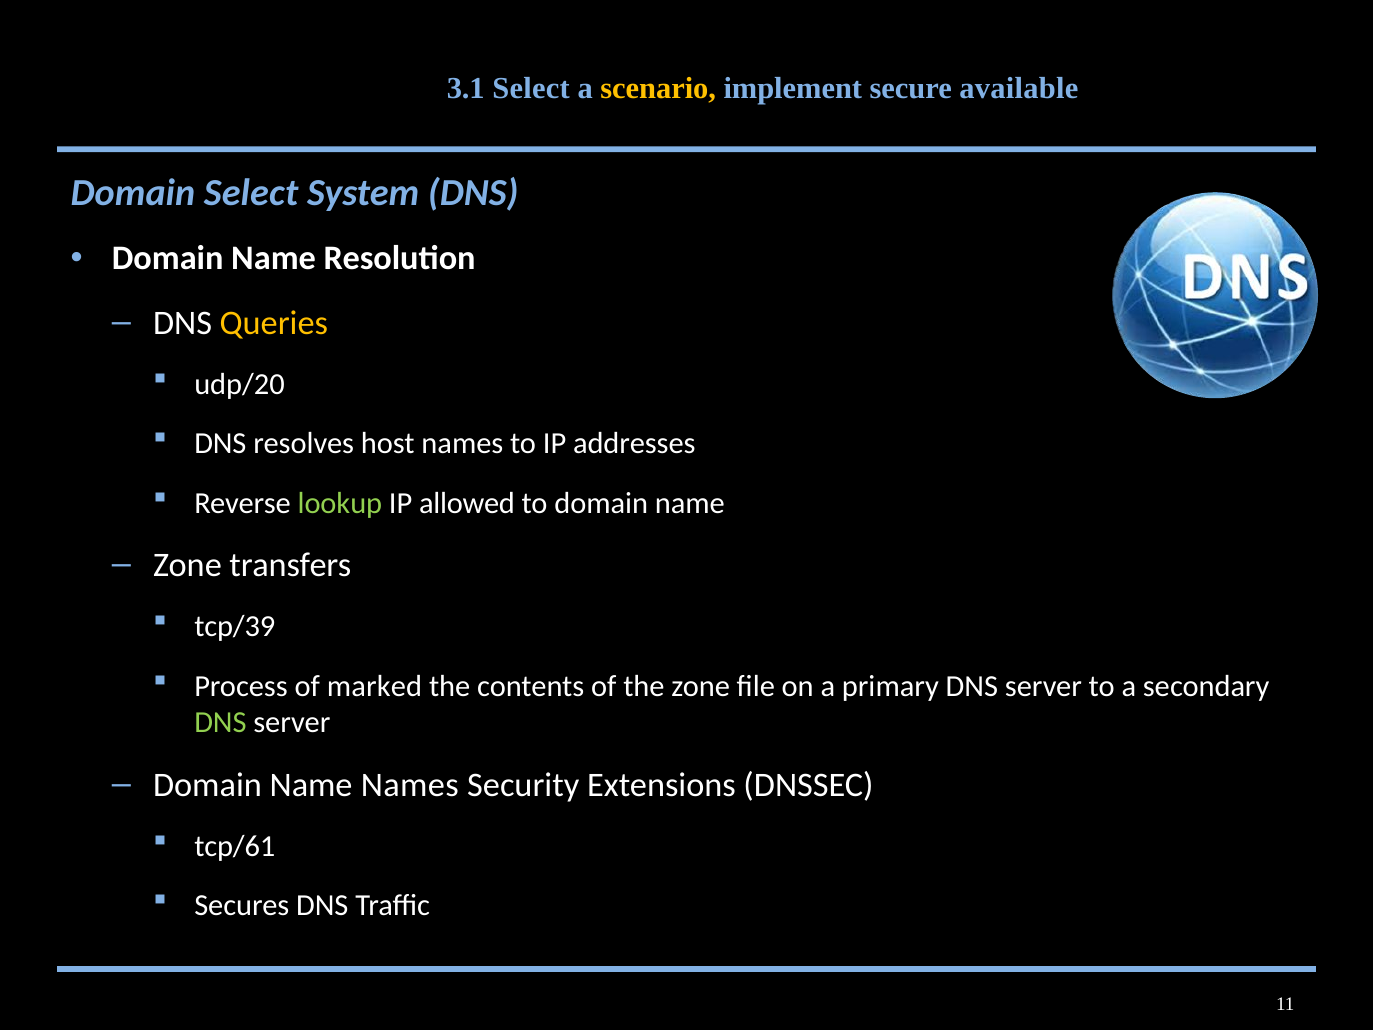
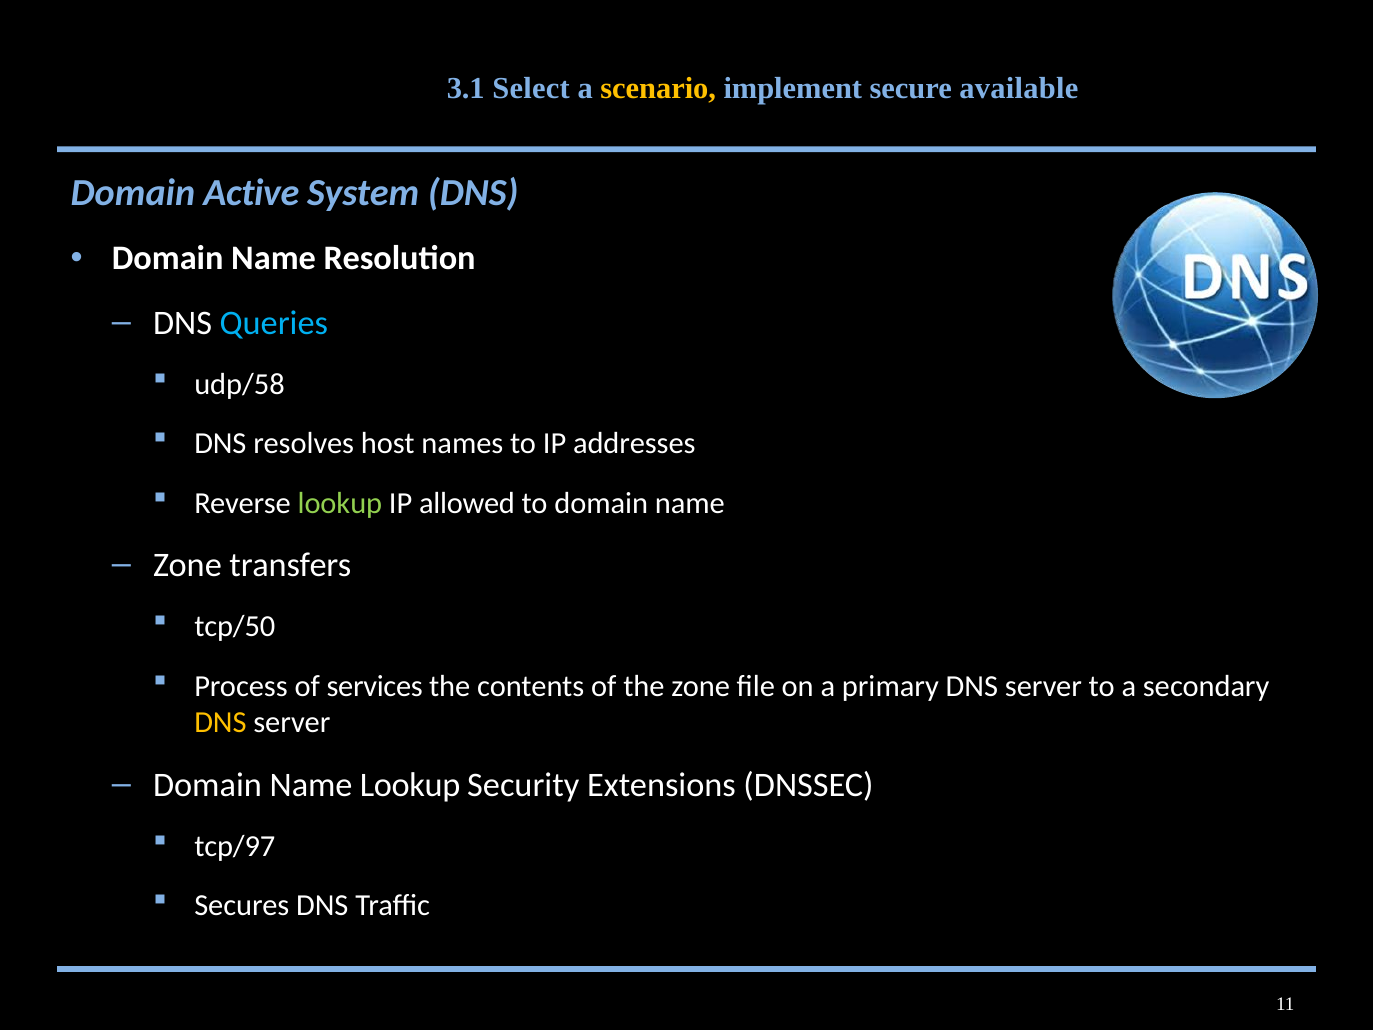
Domain Select: Select -> Active
Queries colour: yellow -> light blue
udp/20: udp/20 -> udp/58
tcp/39: tcp/39 -> tcp/50
marked: marked -> services
DNS at (220, 723) colour: light green -> yellow
Name Names: Names -> Lookup
tcp/61: tcp/61 -> tcp/97
